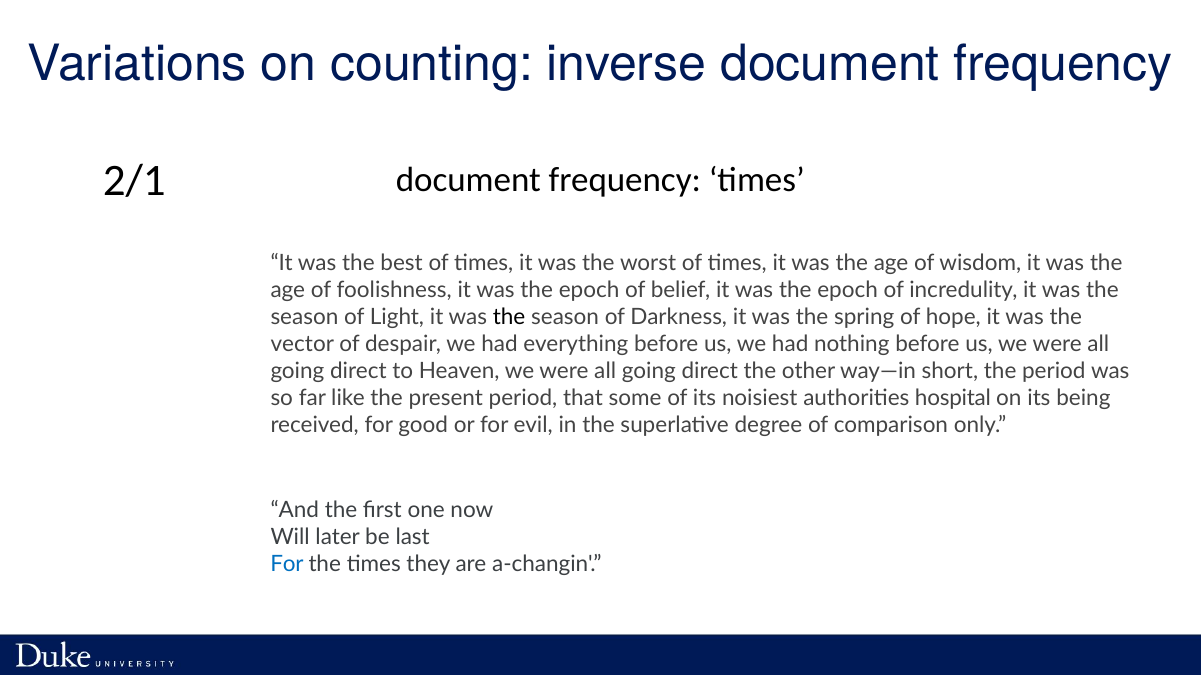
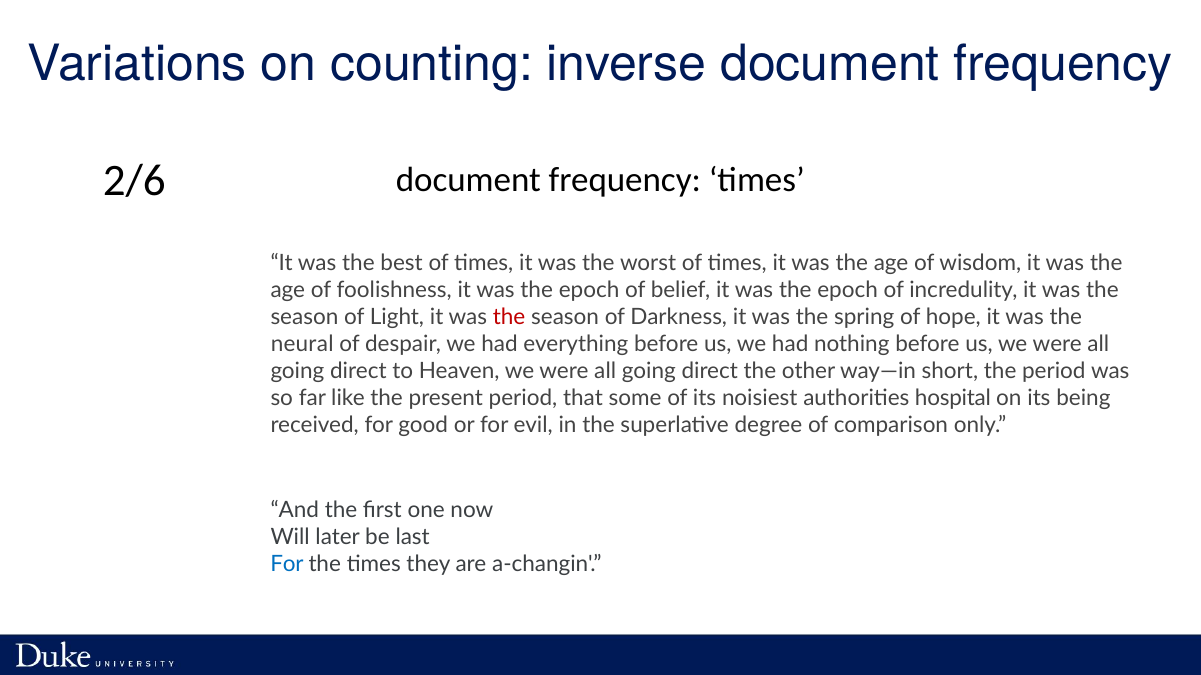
2/1: 2/1 -> 2/6
the at (509, 317) colour: black -> red
vector: vector -> neural
